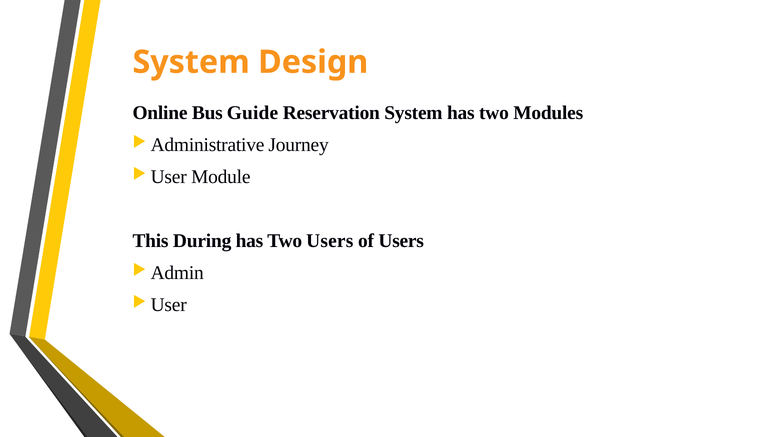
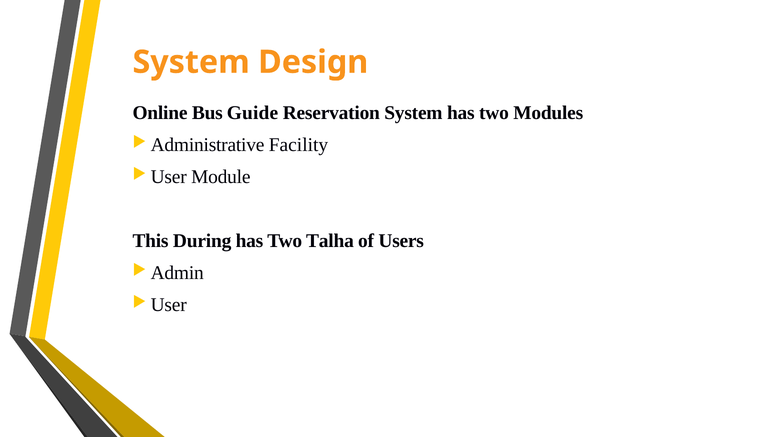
Journey: Journey -> Facility
Two Users: Users -> Talha
